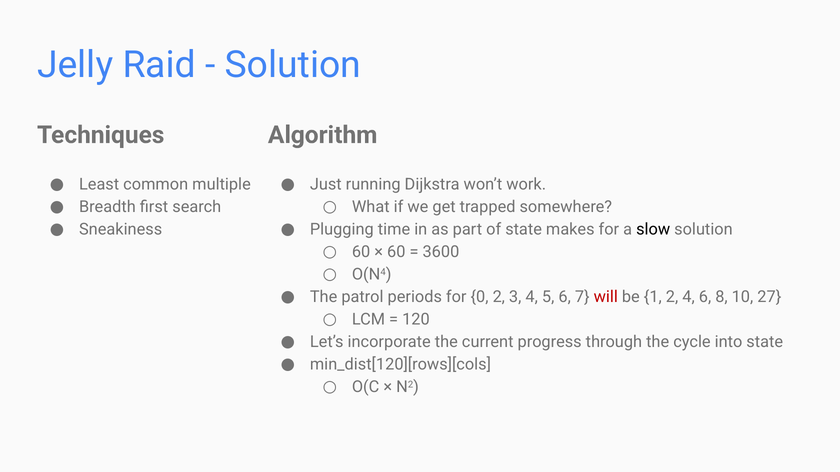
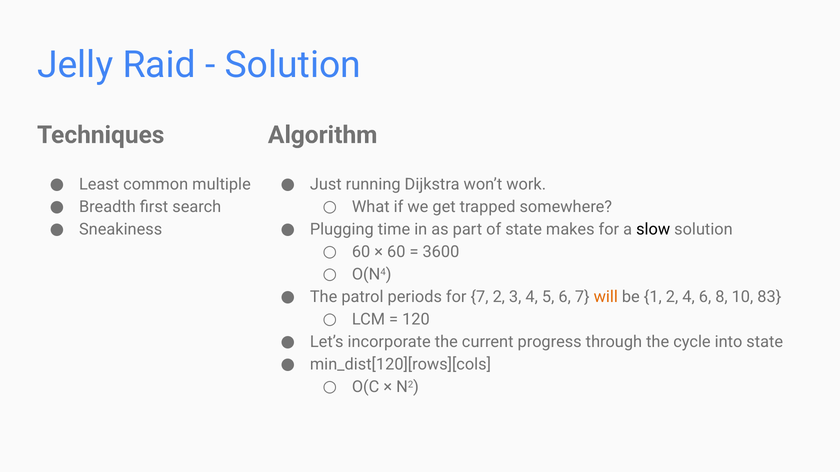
for 0: 0 -> 7
will colour: red -> orange
27: 27 -> 83
